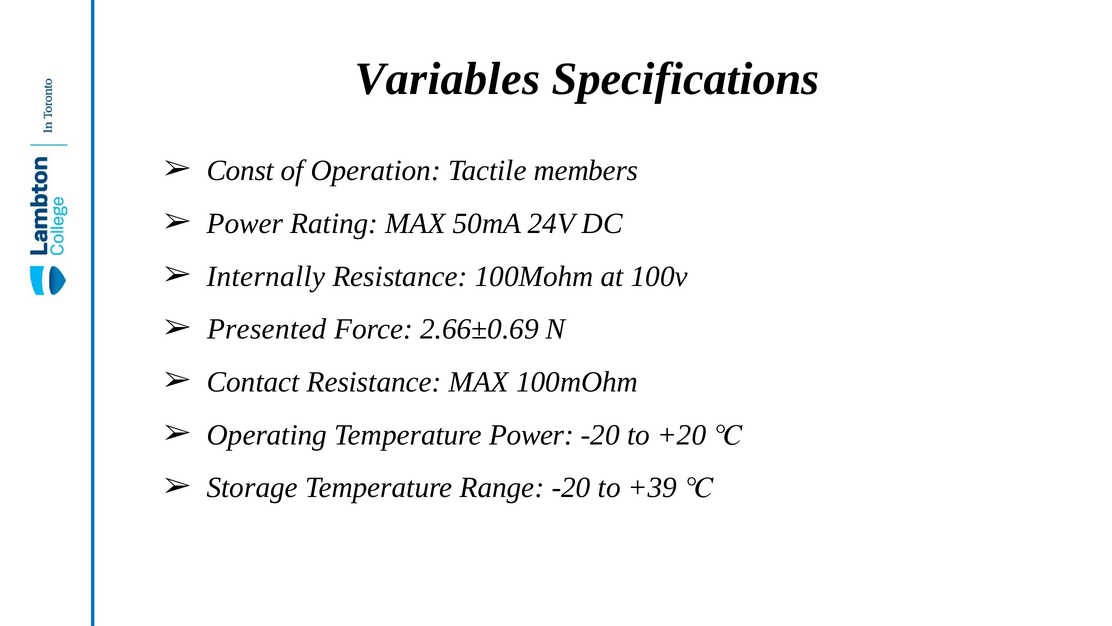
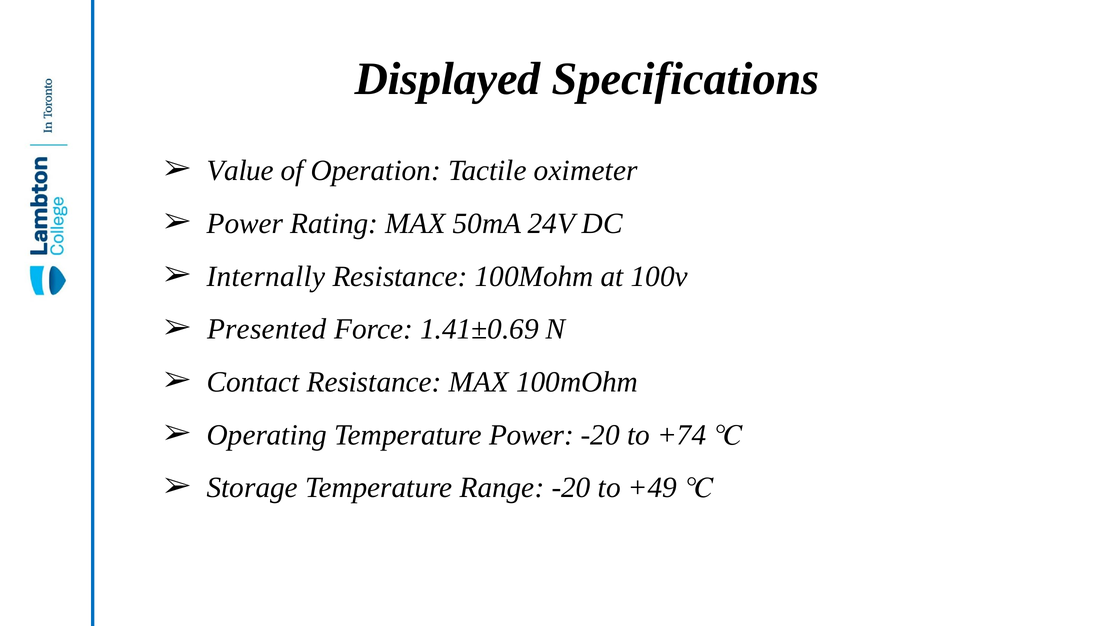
Variables: Variables -> Displayed
Const: Const -> Value
members: members -> oximeter
2.66±0.69: 2.66±0.69 -> 1.41±0.69
+20: +20 -> +74
+39: +39 -> +49
